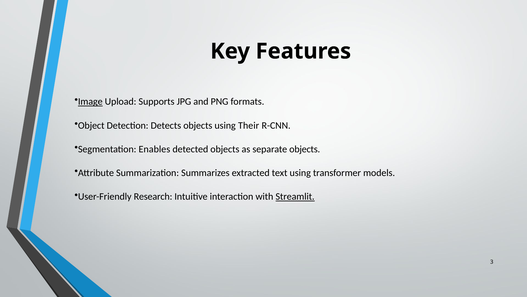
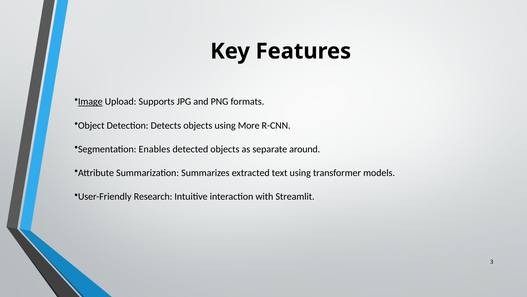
Their: Their -> More
separate objects: objects -> around
Streamlit underline: present -> none
